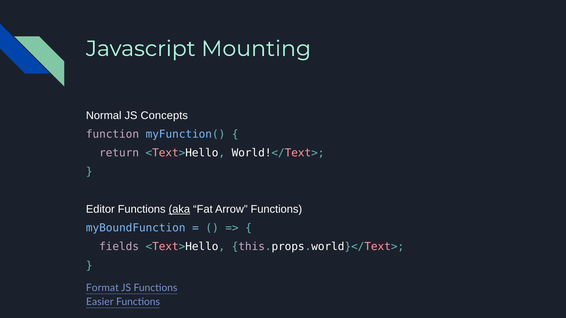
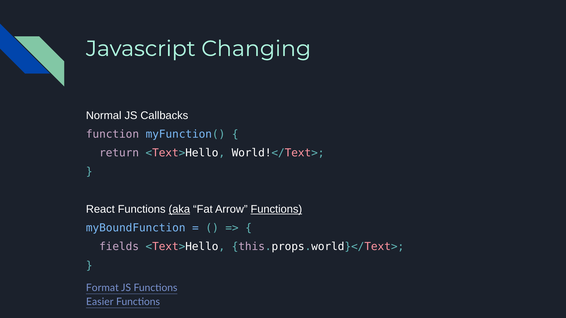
Mounting: Mounting -> Changing
Concepts: Concepts -> Callbacks
Editor: Editor -> React
Functions at (276, 209) underline: none -> present
